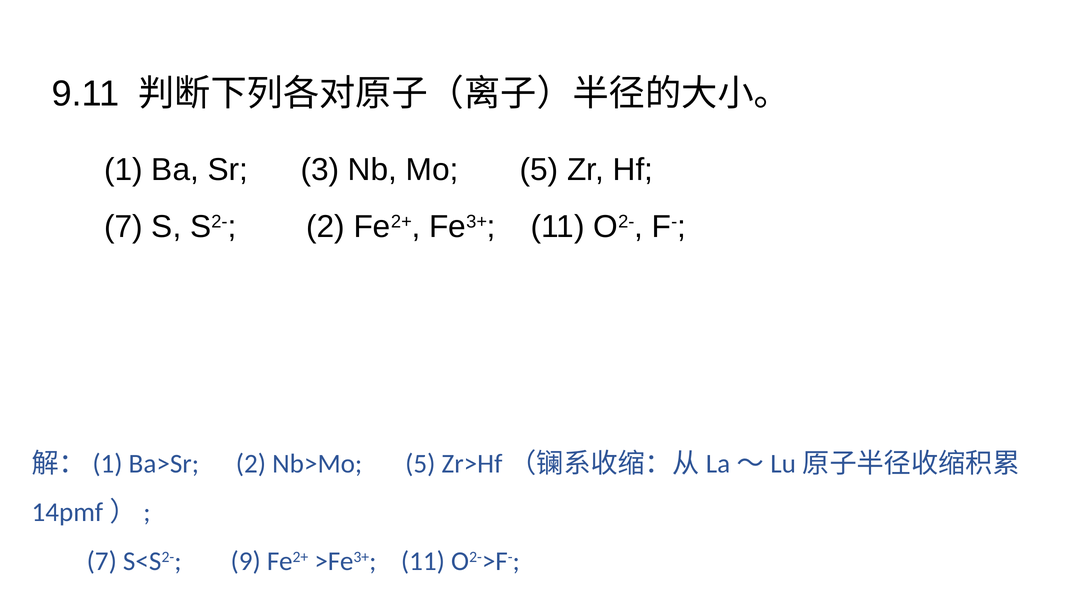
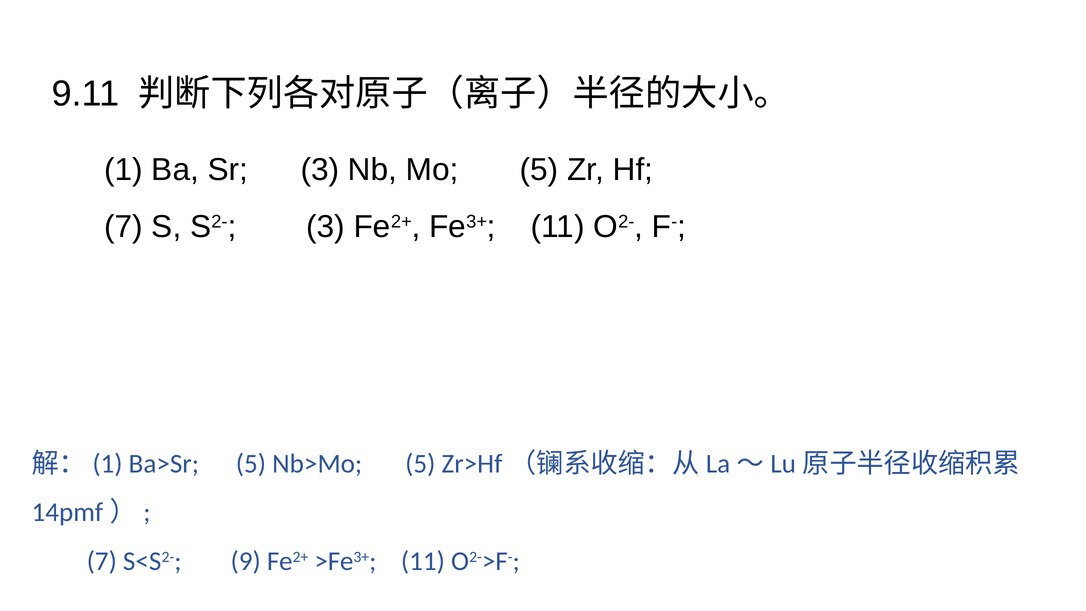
S2- 2: 2 -> 3
Ba>Sr 2: 2 -> 5
